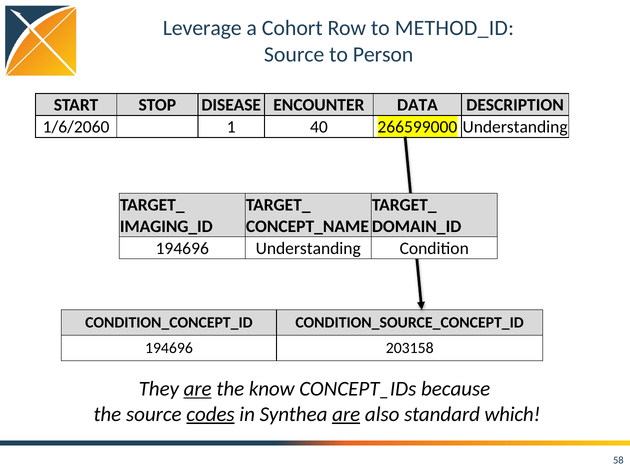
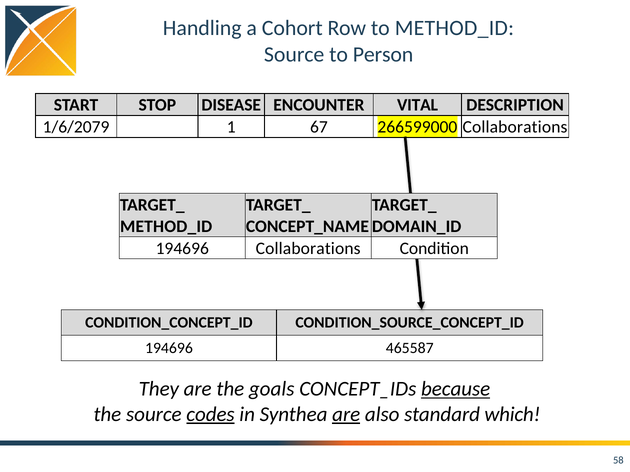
Leverage: Leverage -> Handling
DATA: DATA -> VITAL
1/6/2060: 1/6/2060 -> 1/6/2079
40: 40 -> 67
Understanding at (515, 127): Understanding -> Collaborations
IMAGING_ID at (166, 227): IMAGING_ID -> METHOD_ID
194696 Understanding: Understanding -> Collaborations
203158: 203158 -> 465587
are at (198, 389) underline: present -> none
know: know -> goals
because underline: none -> present
